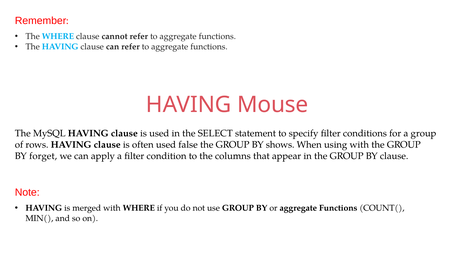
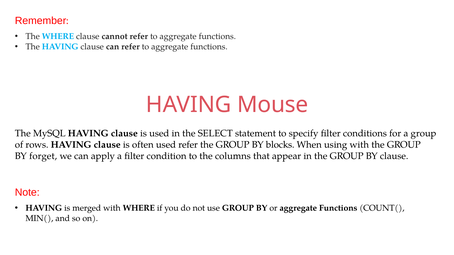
used false: false -> refer
shows: shows -> blocks
